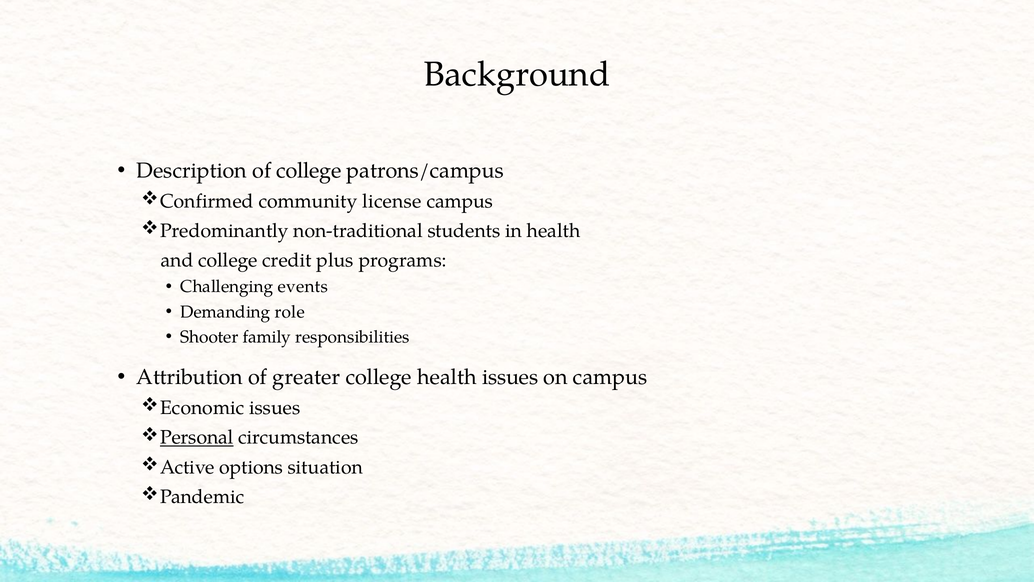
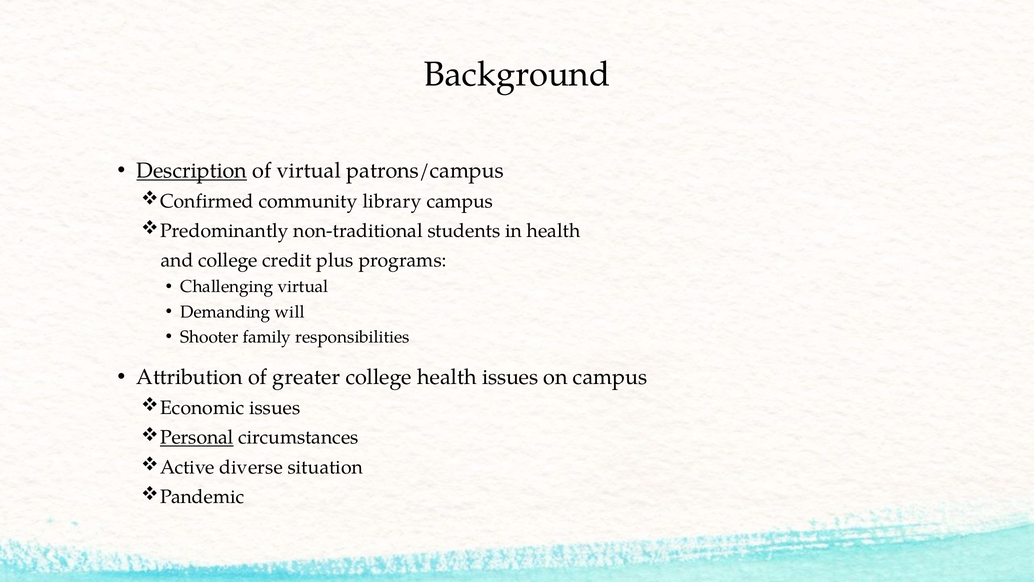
Description underline: none -> present
of college: college -> virtual
license: license -> library
Challenging events: events -> virtual
role: role -> will
options: options -> diverse
